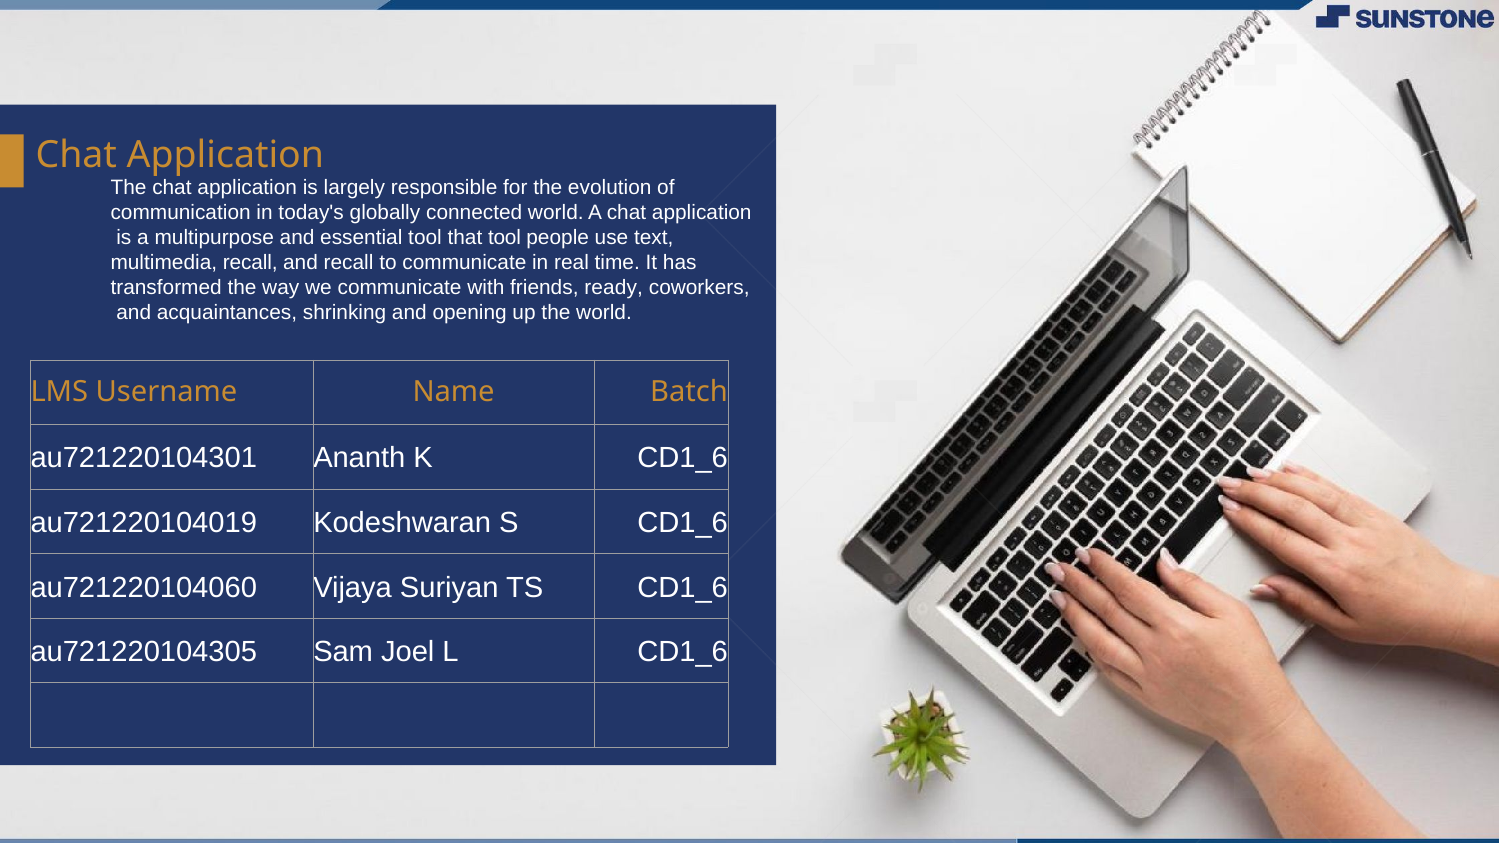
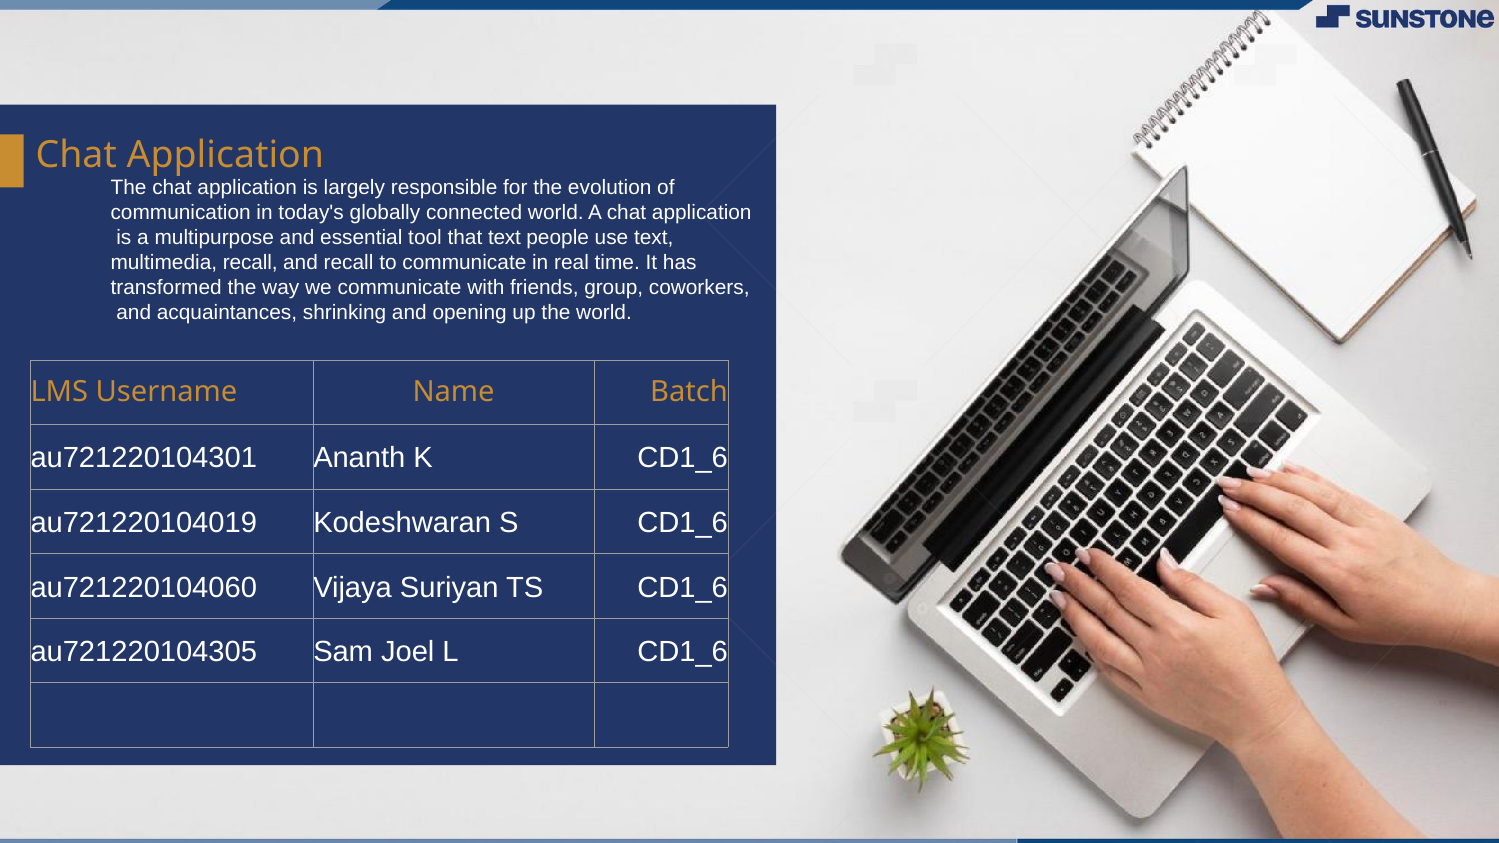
that tool: tool -> text
ready: ready -> group
